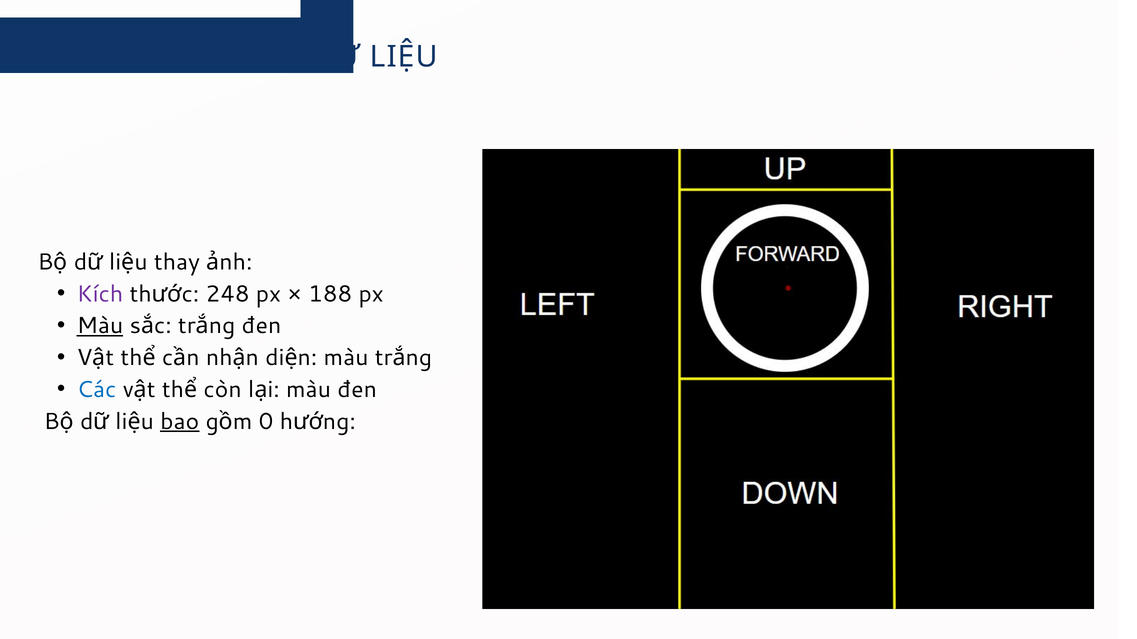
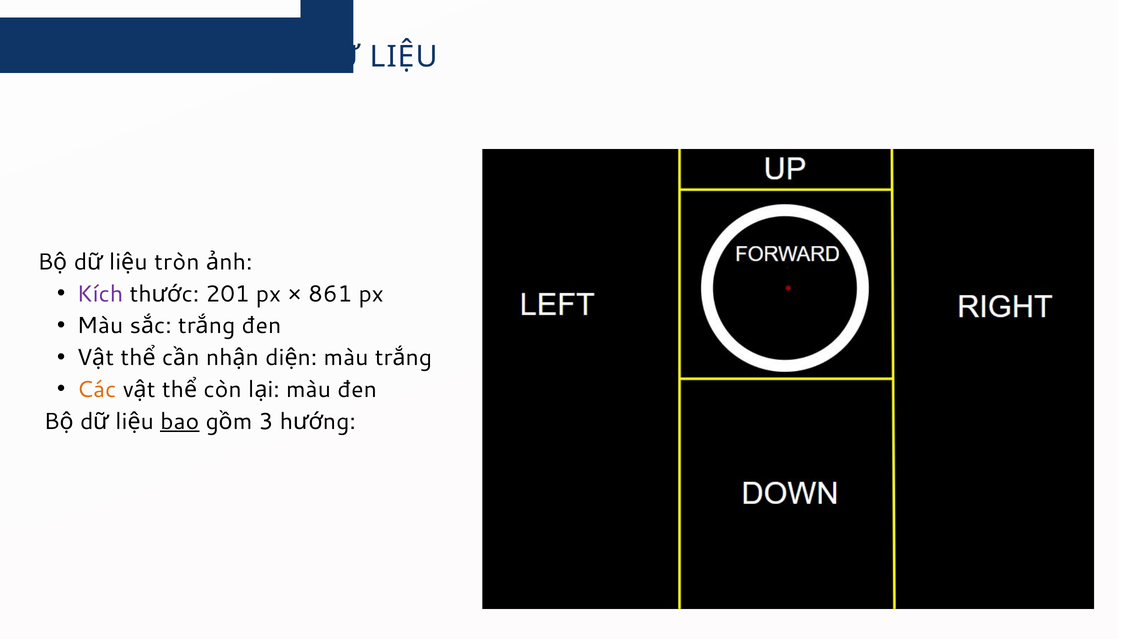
thay: thay -> tròn
248: 248 -> 201
188: 188 -> 861
Màu at (100, 326) underline: present -> none
Các colour: blue -> orange
0: 0 -> 3
